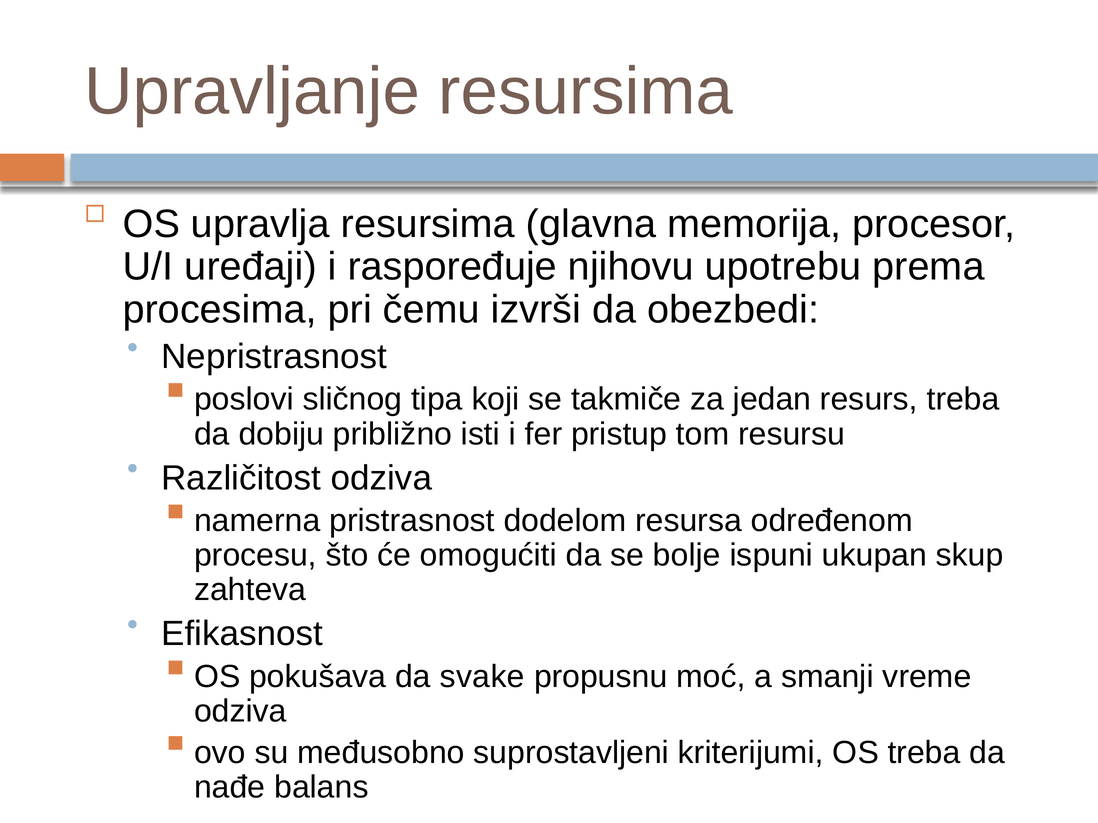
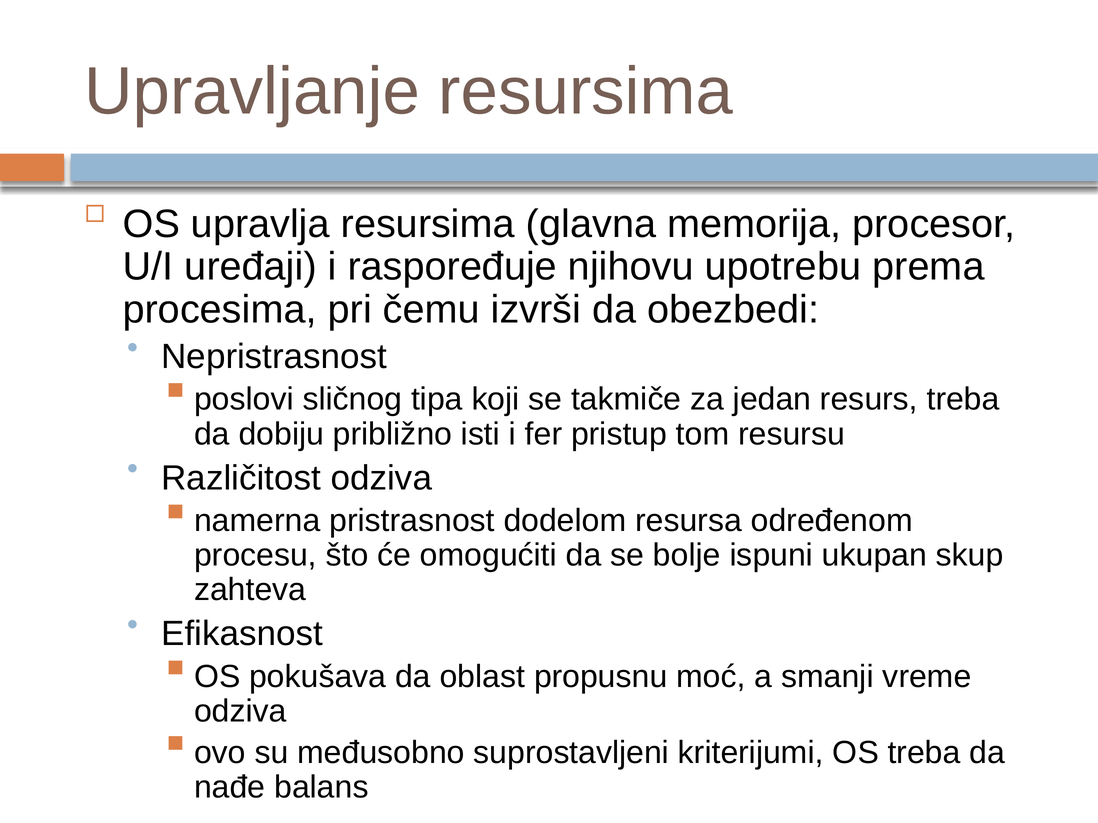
svake: svake -> oblast
